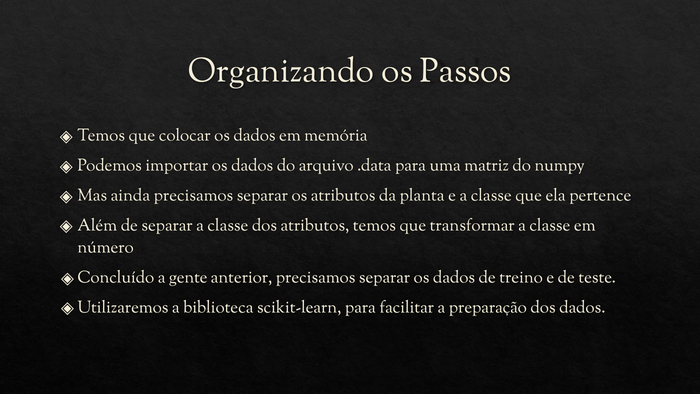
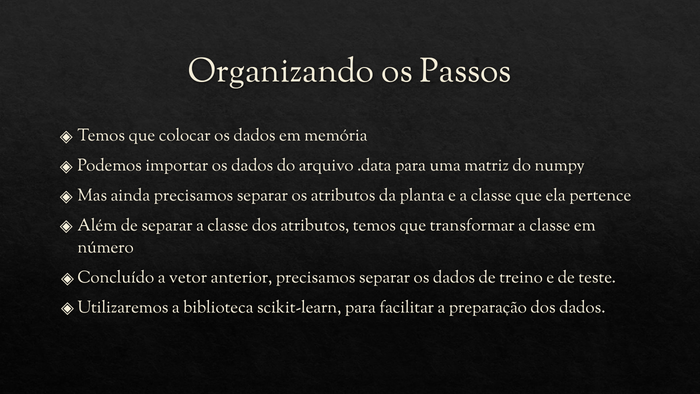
gente: gente -> vetor
